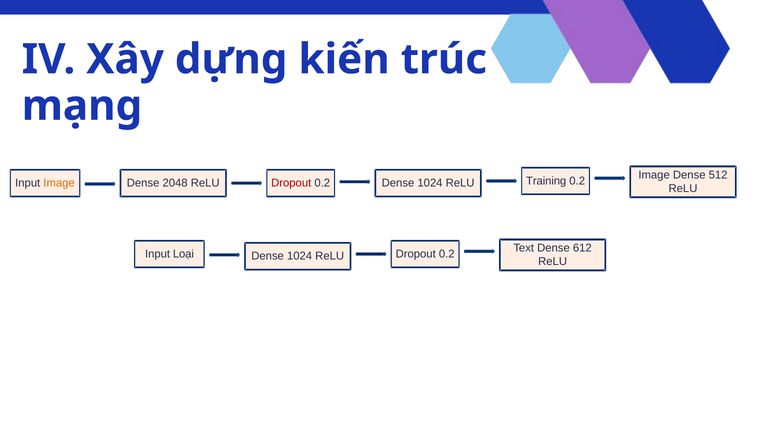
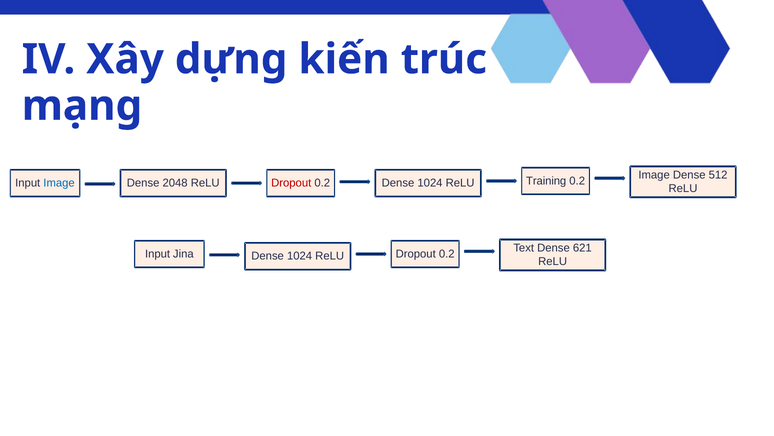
Image at (59, 183) colour: orange -> blue
612: 612 -> 621
Loại: Loại -> Jina
